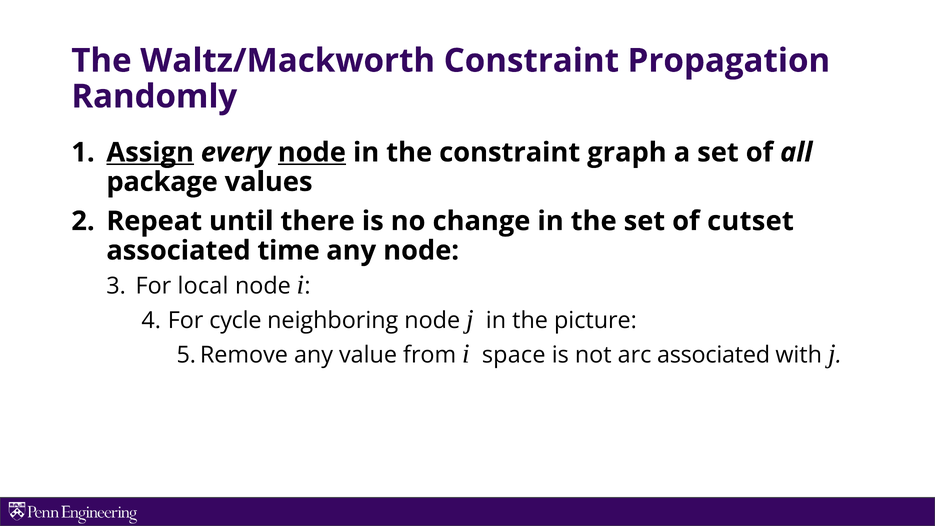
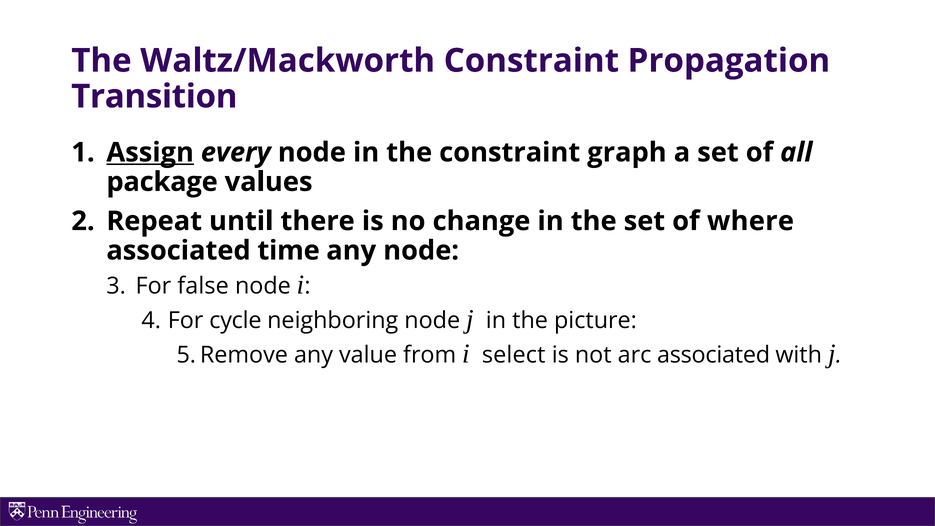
Randomly: Randomly -> Transition
node at (312, 152) underline: present -> none
cutset: cutset -> where
local: local -> false
space: space -> select
